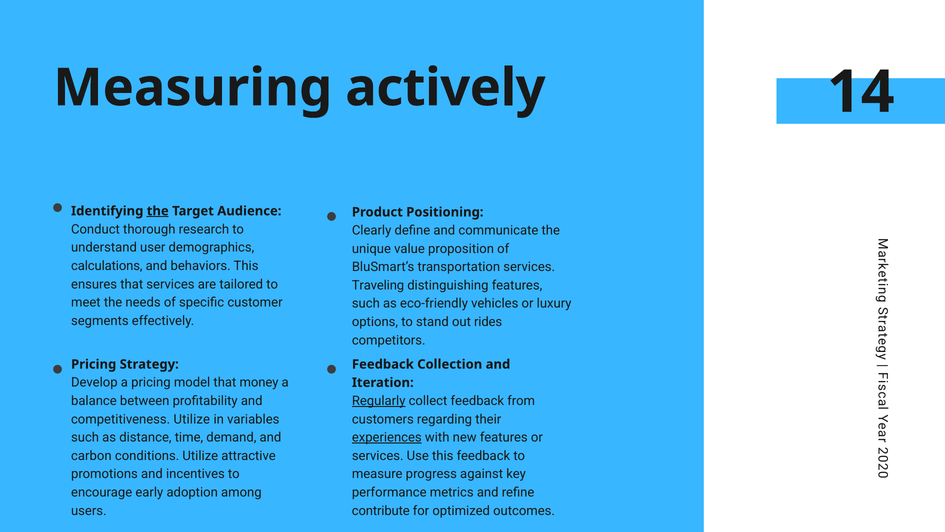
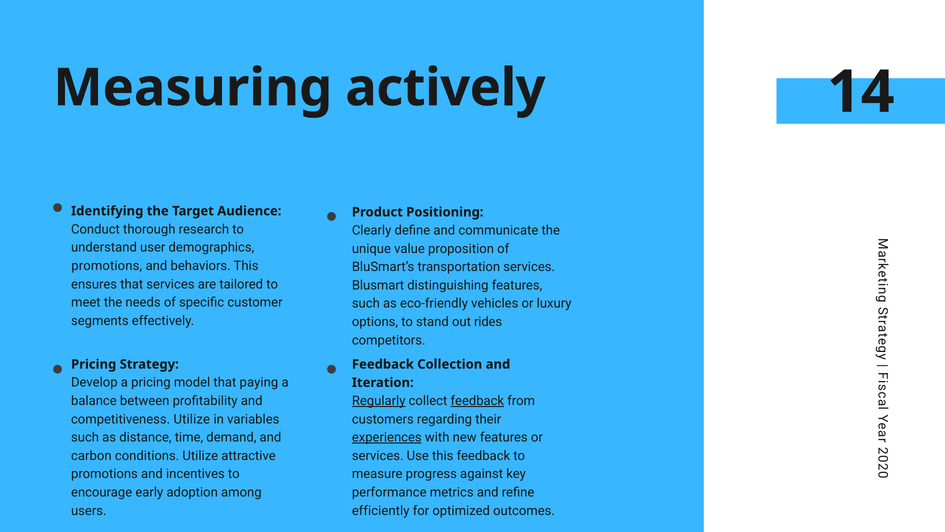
the at (158, 211) underline: present -> none
calculations at (107, 266): calculations -> promotions
Traveling: Traveling -> Blusmart
money: money -> paying
feedback at (477, 401) underline: none -> present
contribute: contribute -> efficiently
